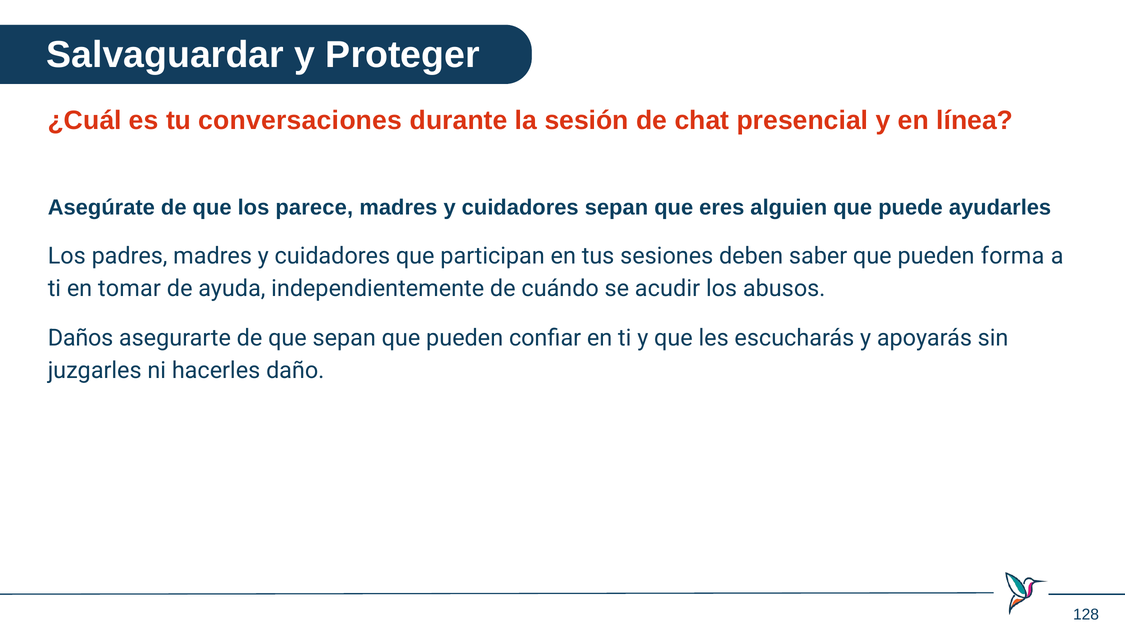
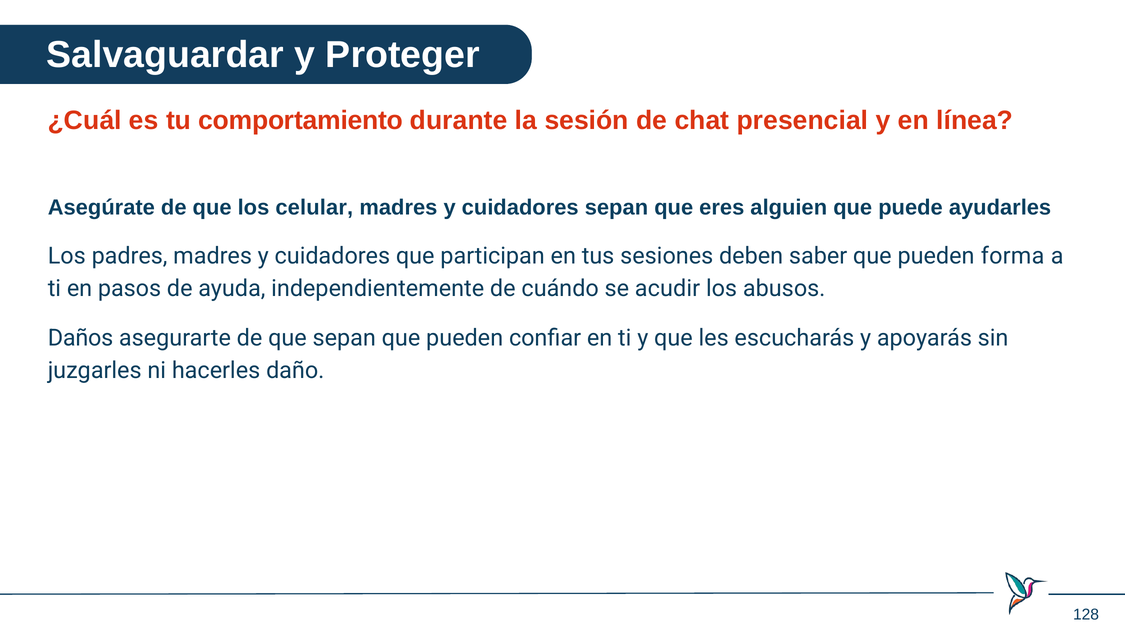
conversaciones: conversaciones -> comportamiento
parece: parece -> celular
tomar: tomar -> pasos
